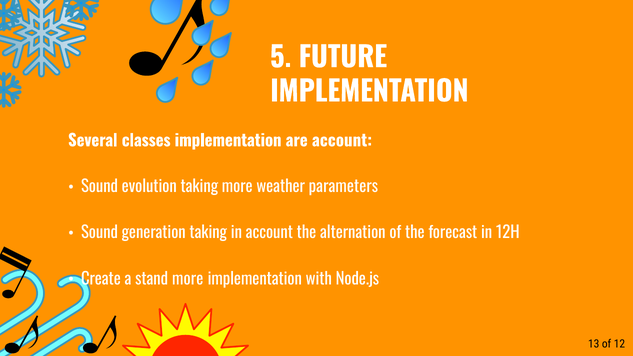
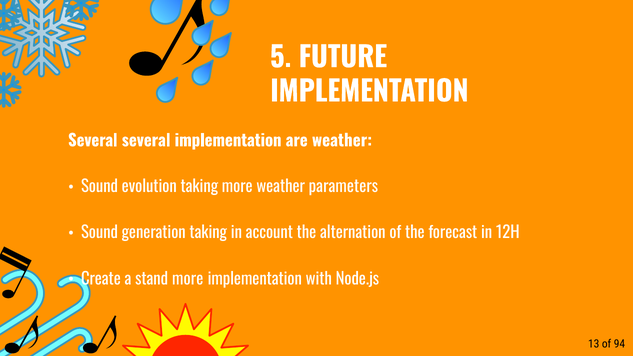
Several classes: classes -> several
are account: account -> weather
12: 12 -> 94
